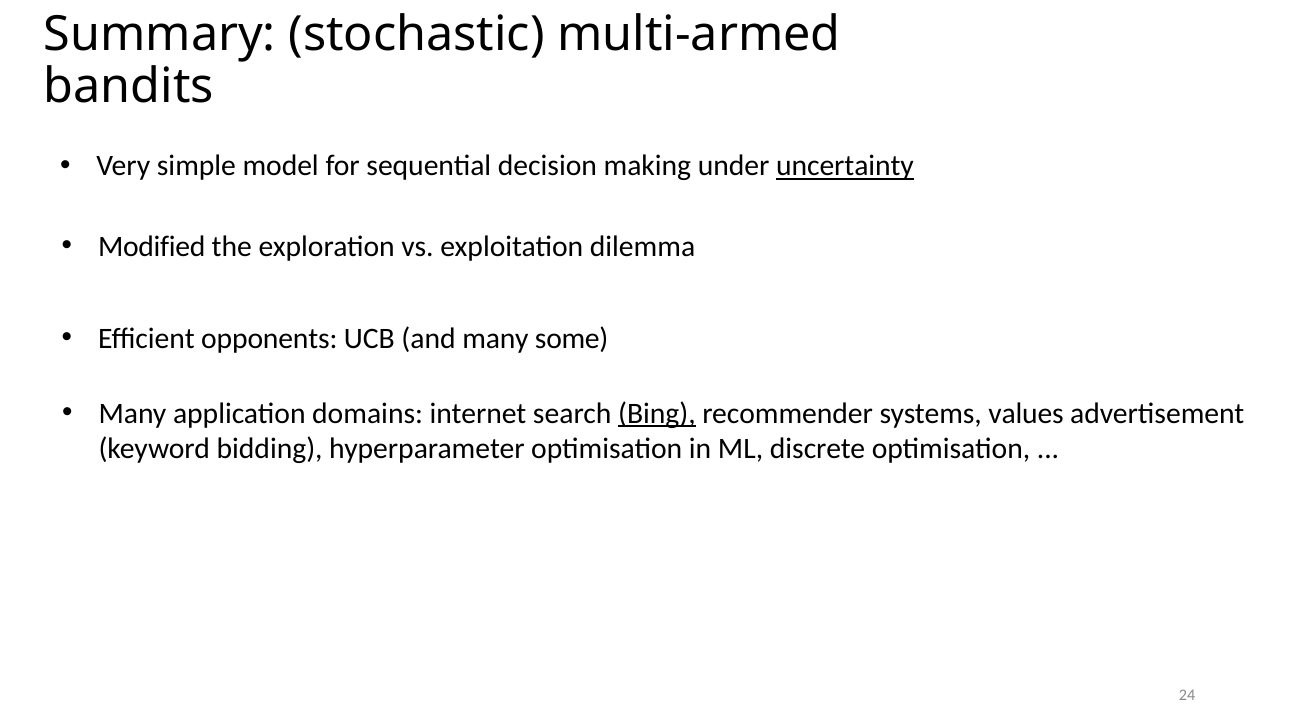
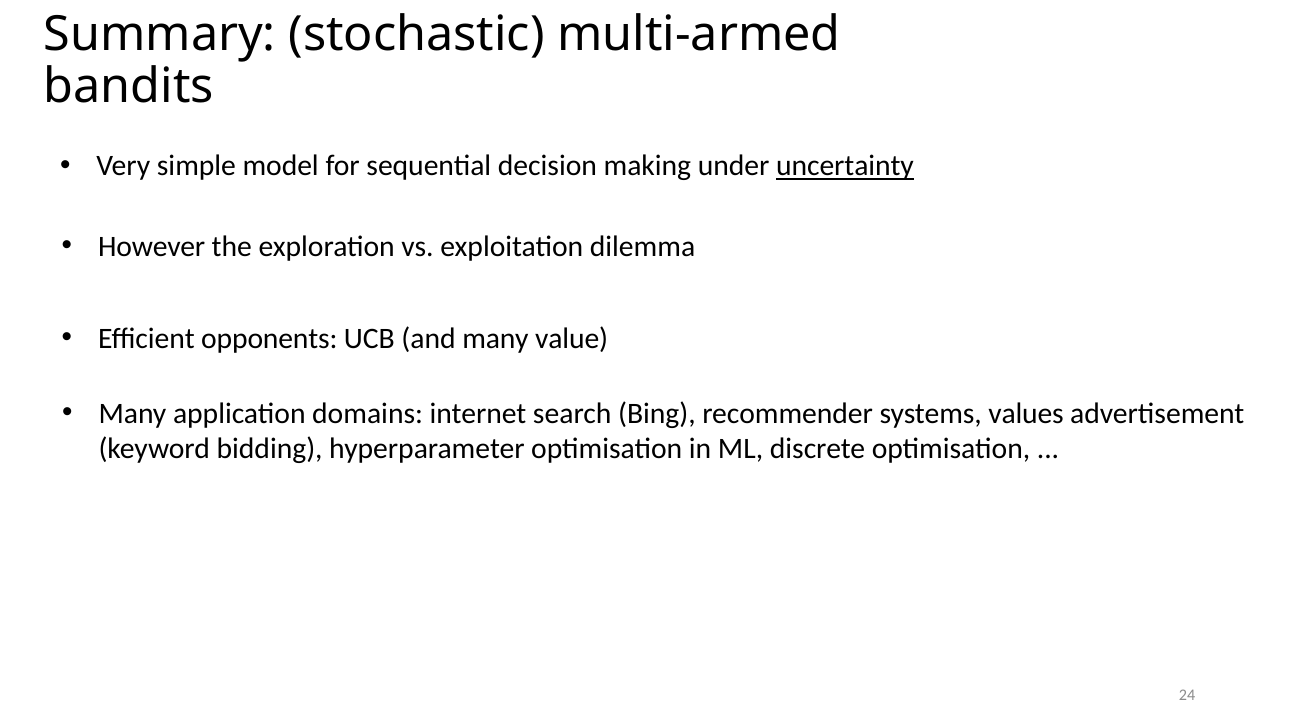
Modified: Modified -> However
some: some -> value
Bing underline: present -> none
